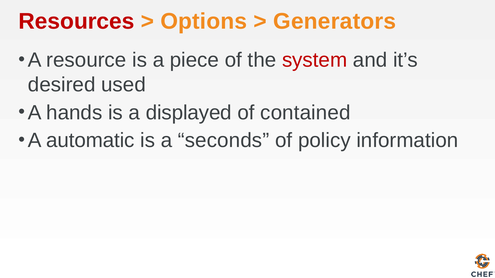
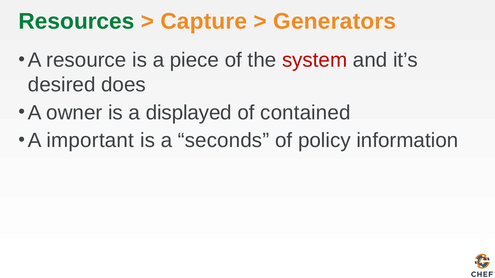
Resources colour: red -> green
Options: Options -> Capture
used: used -> does
hands: hands -> owner
automatic: automatic -> important
